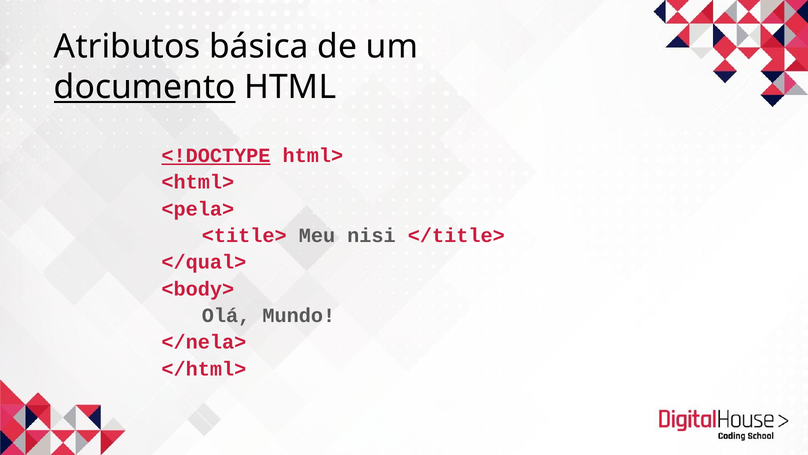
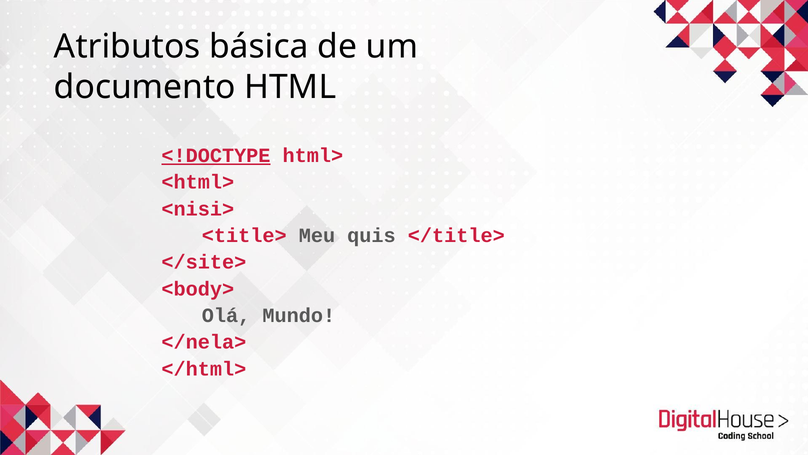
documento underline: present -> none
<pela>: <pela> -> <nisi>
nisi: nisi -> quis
</qual>: </qual> -> </site>
